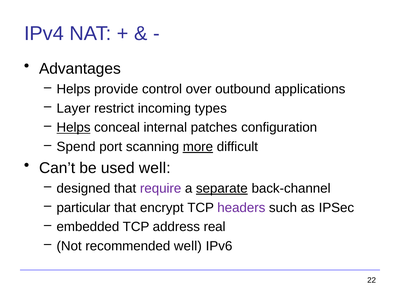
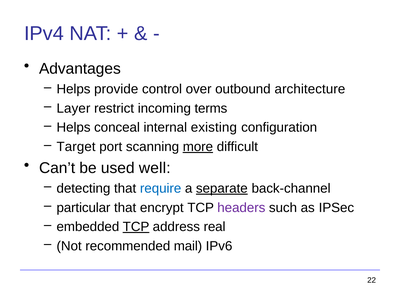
applications: applications -> architecture
types: types -> terms
Helps at (74, 128) underline: present -> none
patches: patches -> existing
Spend: Spend -> Target
designed: designed -> detecting
require colour: purple -> blue
TCP at (136, 227) underline: none -> present
recommended well: well -> mail
